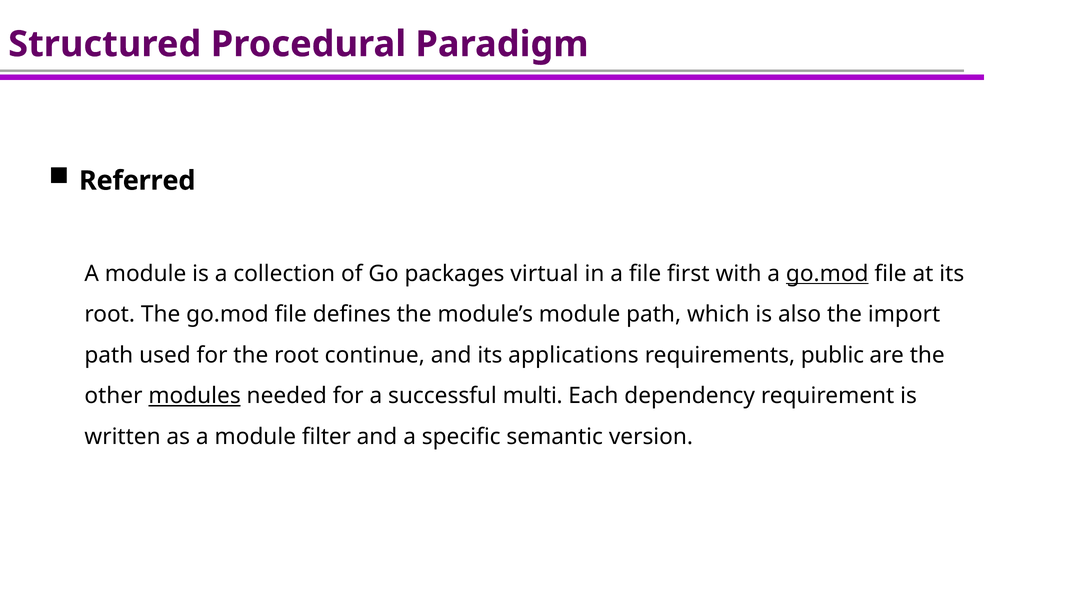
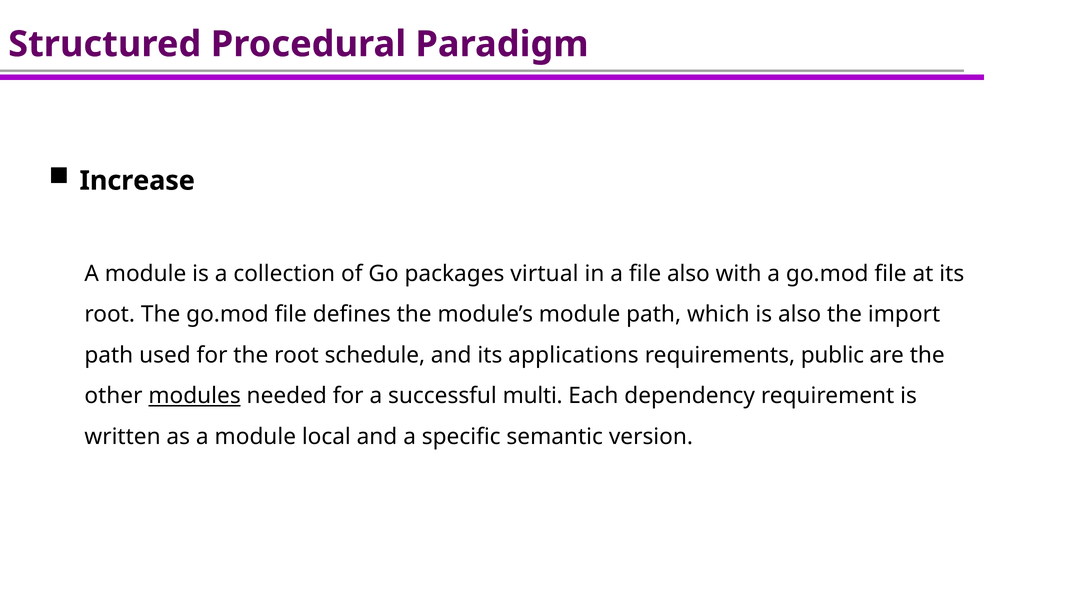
Referred: Referred -> Increase
file first: first -> also
go.mod at (827, 274) underline: present -> none
continue: continue -> schedule
filter: filter -> local
